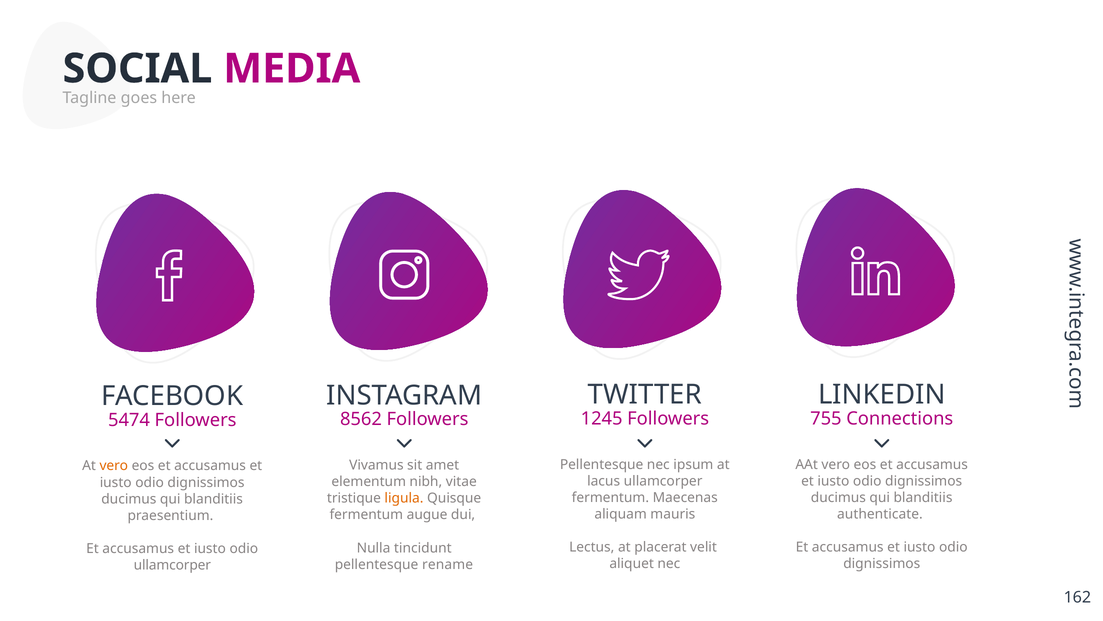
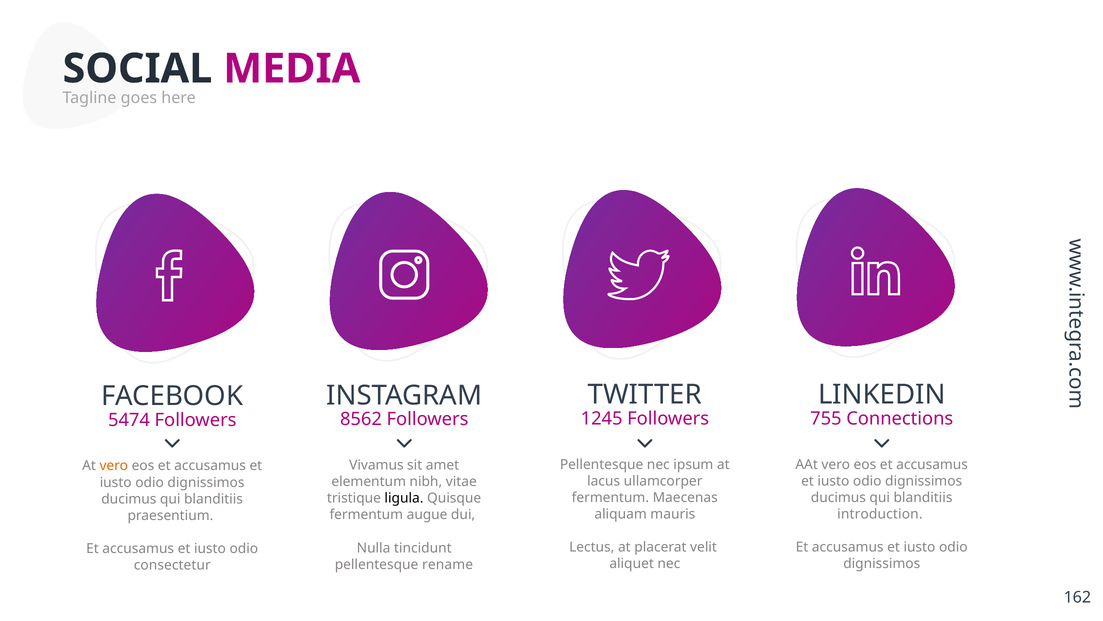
ligula colour: orange -> black
authenticate: authenticate -> introduction
ullamcorper at (172, 565): ullamcorper -> consectetur
